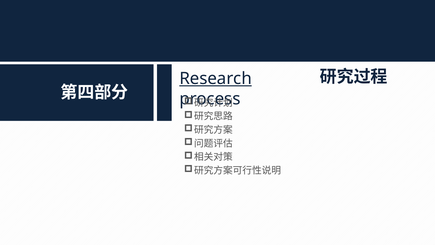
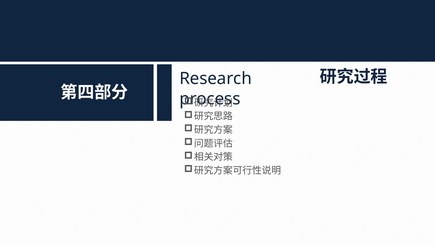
Research underline: present -> none
